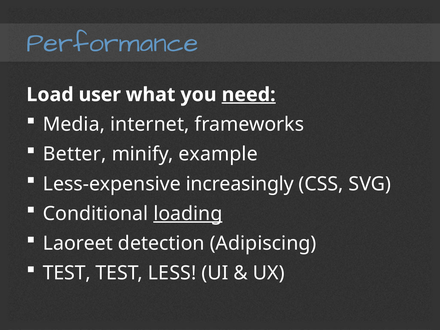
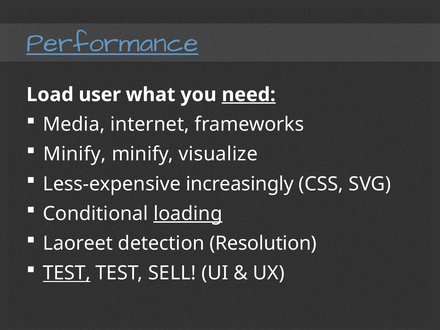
Performance underline: none -> present
Better at (75, 154): Better -> Minify
example: example -> visualize
Adipiscing: Adipiscing -> Resolution
TEST at (67, 273) underline: none -> present
LESS: LESS -> SELL
